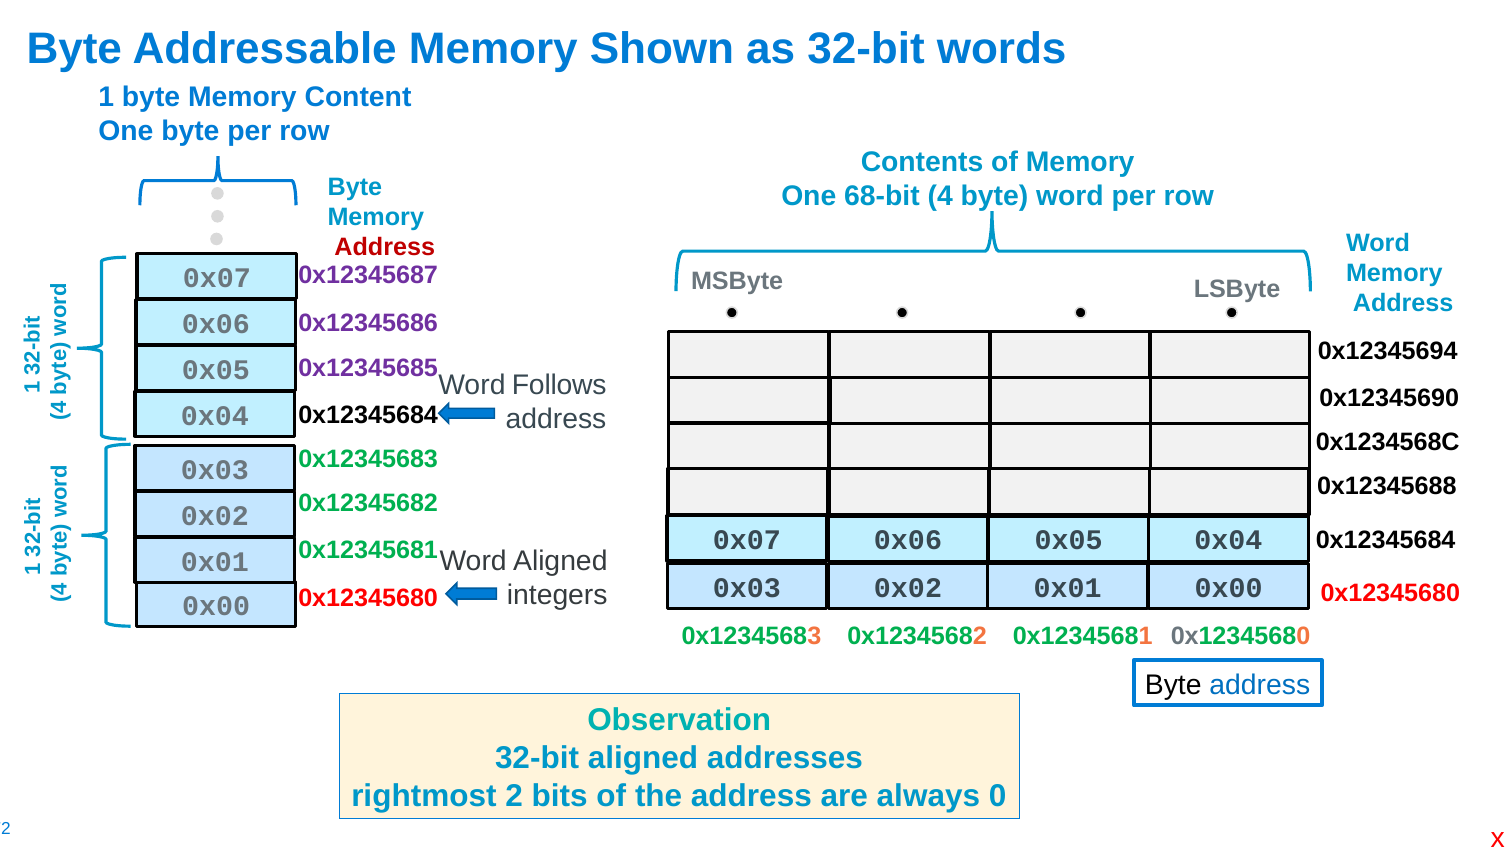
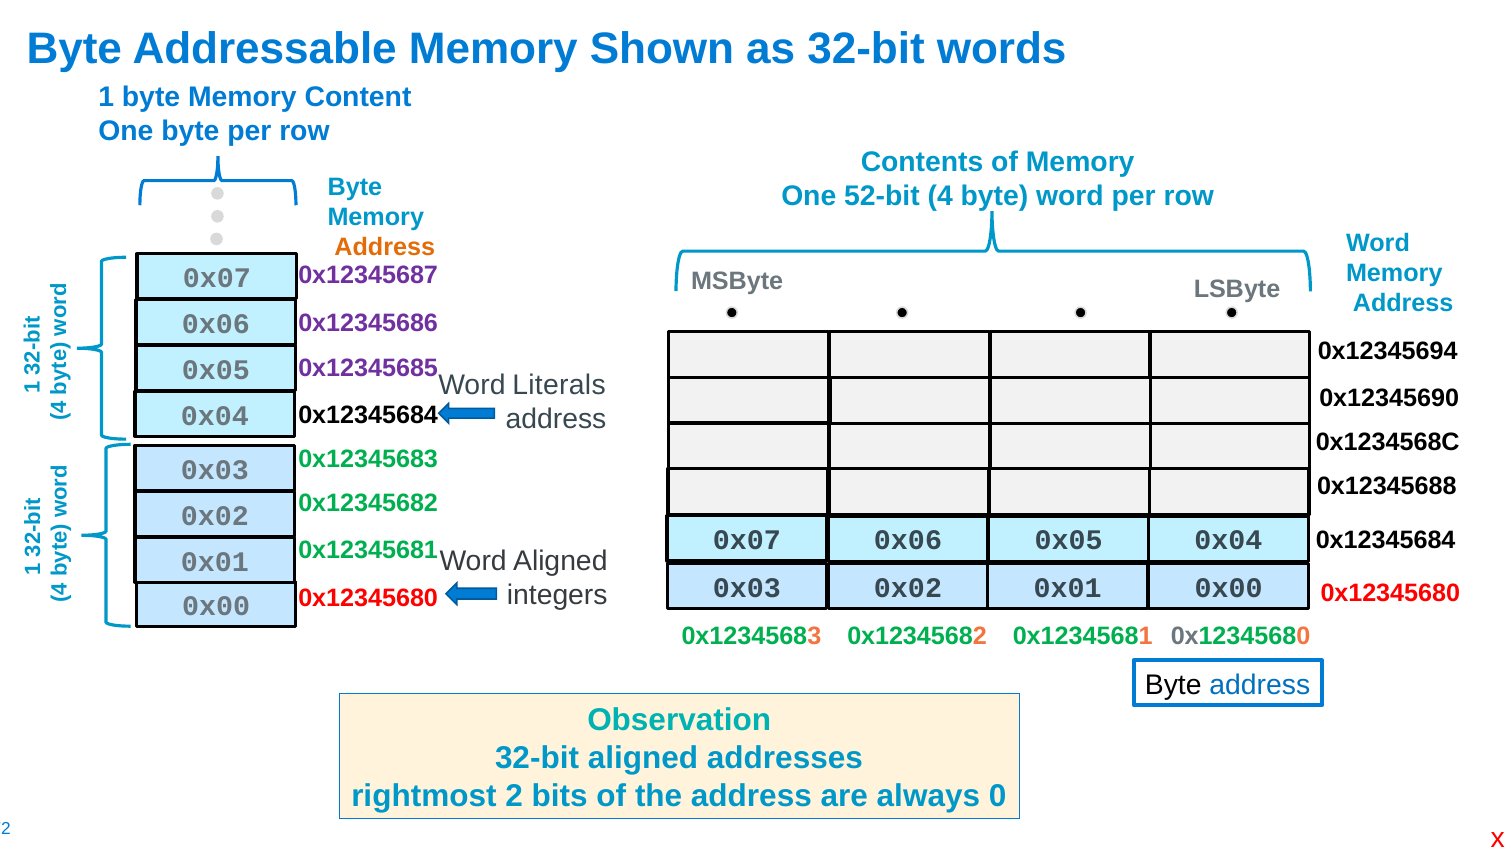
68-bit: 68-bit -> 52-bit
Address at (385, 248) colour: red -> orange
Follows: Follows -> Literals
